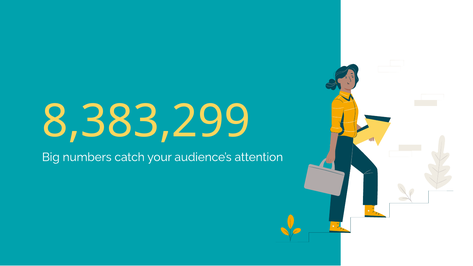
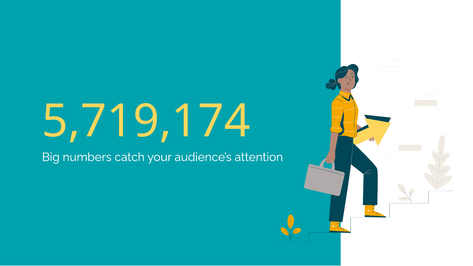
8,383,299: 8,383,299 -> 5,719,174
